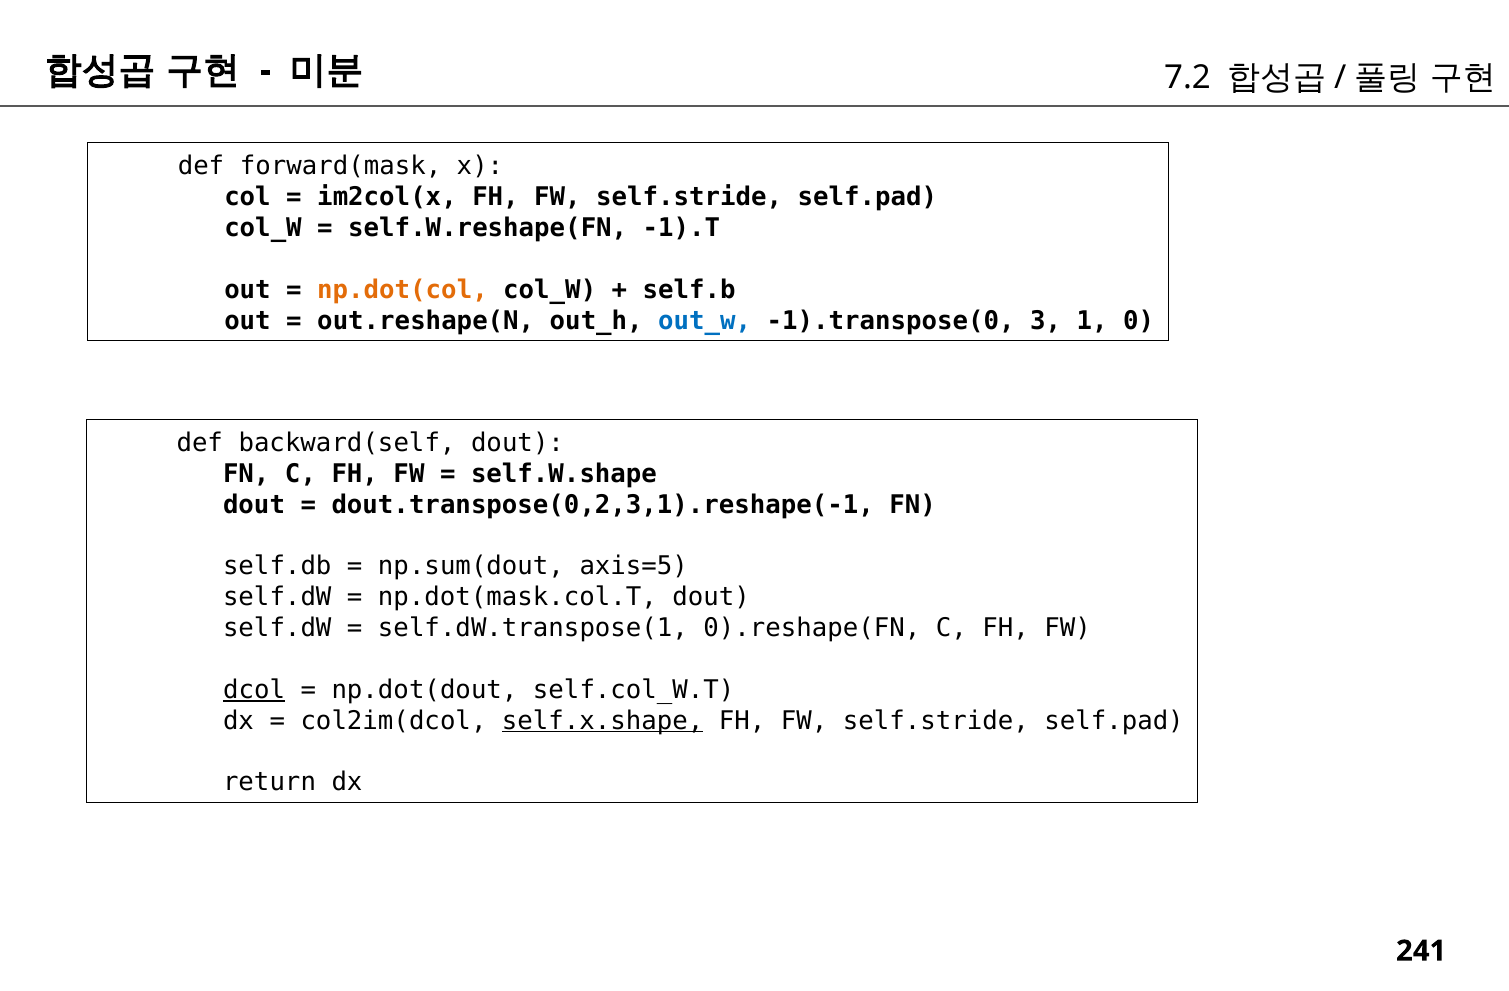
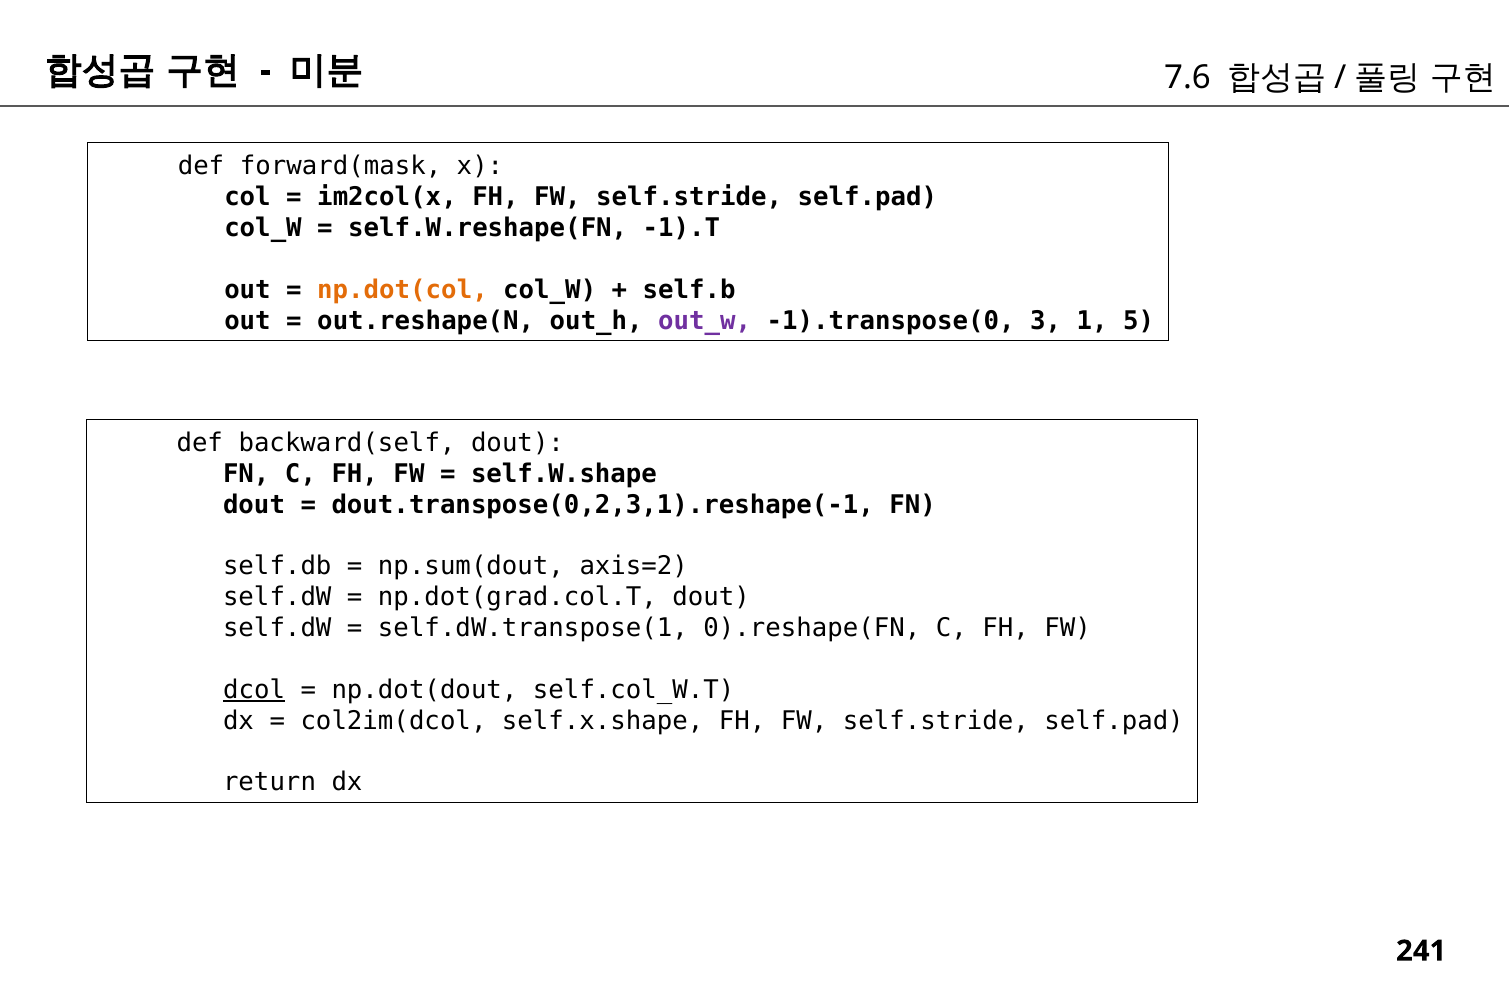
7.2: 7.2 -> 7.6
out_w colour: blue -> purple
0: 0 -> 5
axis=5: axis=5 -> axis=2
np.dot(mask.col.T: np.dot(mask.col.T -> np.dot(grad.col.T
self.x.shape underline: present -> none
